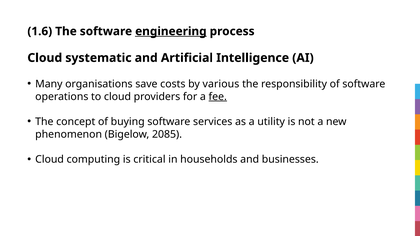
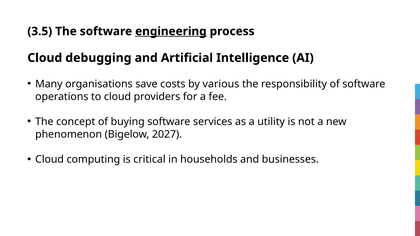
1.6: 1.6 -> 3.5
systematic: systematic -> debugging
fee underline: present -> none
2085: 2085 -> 2027
